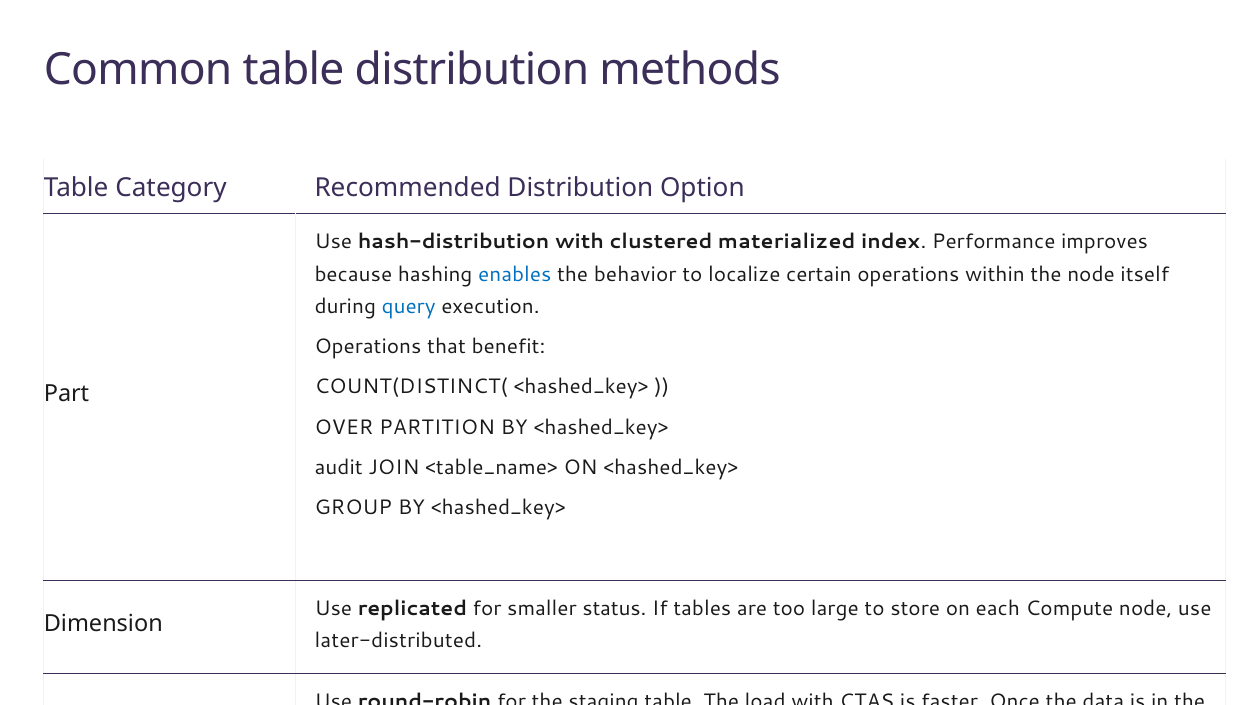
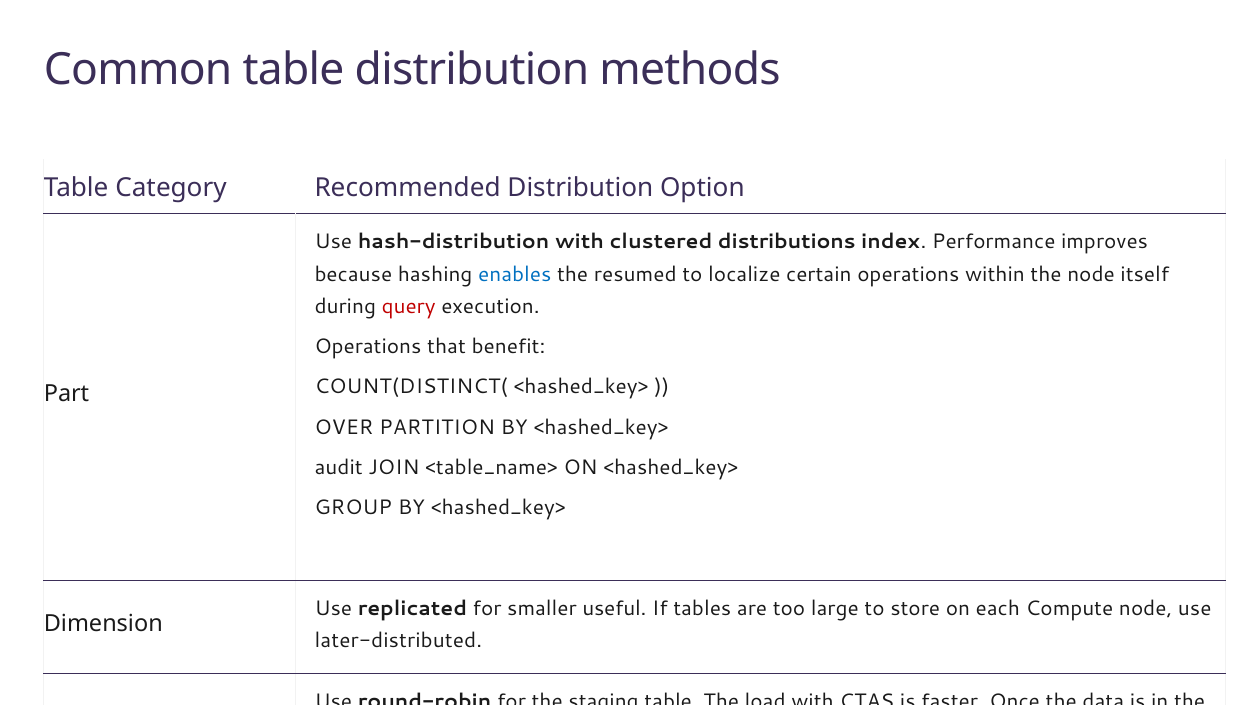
materialized: materialized -> distributions
behavior: behavior -> resumed
query colour: blue -> red
status: status -> useful
